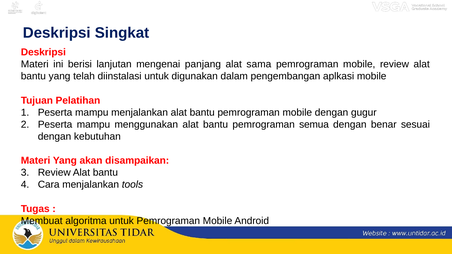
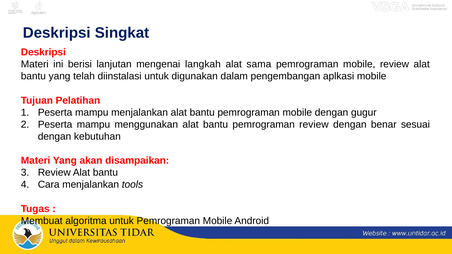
panjang: panjang -> langkah
pemrograman semua: semua -> review
